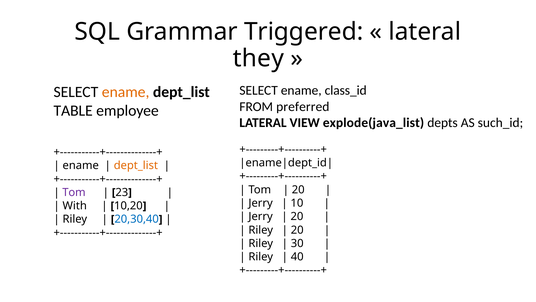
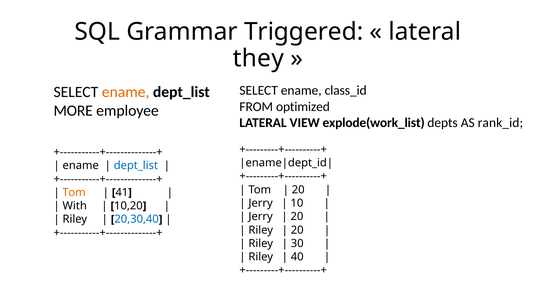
preferred: preferred -> optimized
TABLE: TABLE -> MORE
explode(java_list: explode(java_list -> explode(work_list
such_id: such_id -> rank_id
dept_list at (136, 165) colour: orange -> blue
Tom at (74, 192) colour: purple -> orange
23: 23 -> 41
